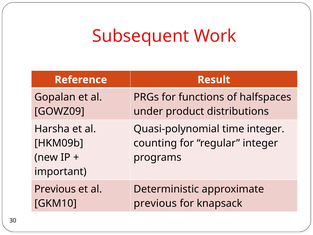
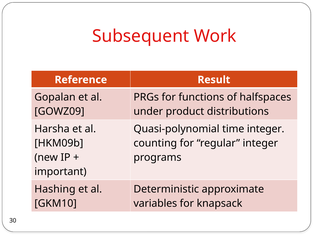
Previous at (55, 189): Previous -> Hashing
previous at (155, 203): previous -> variables
